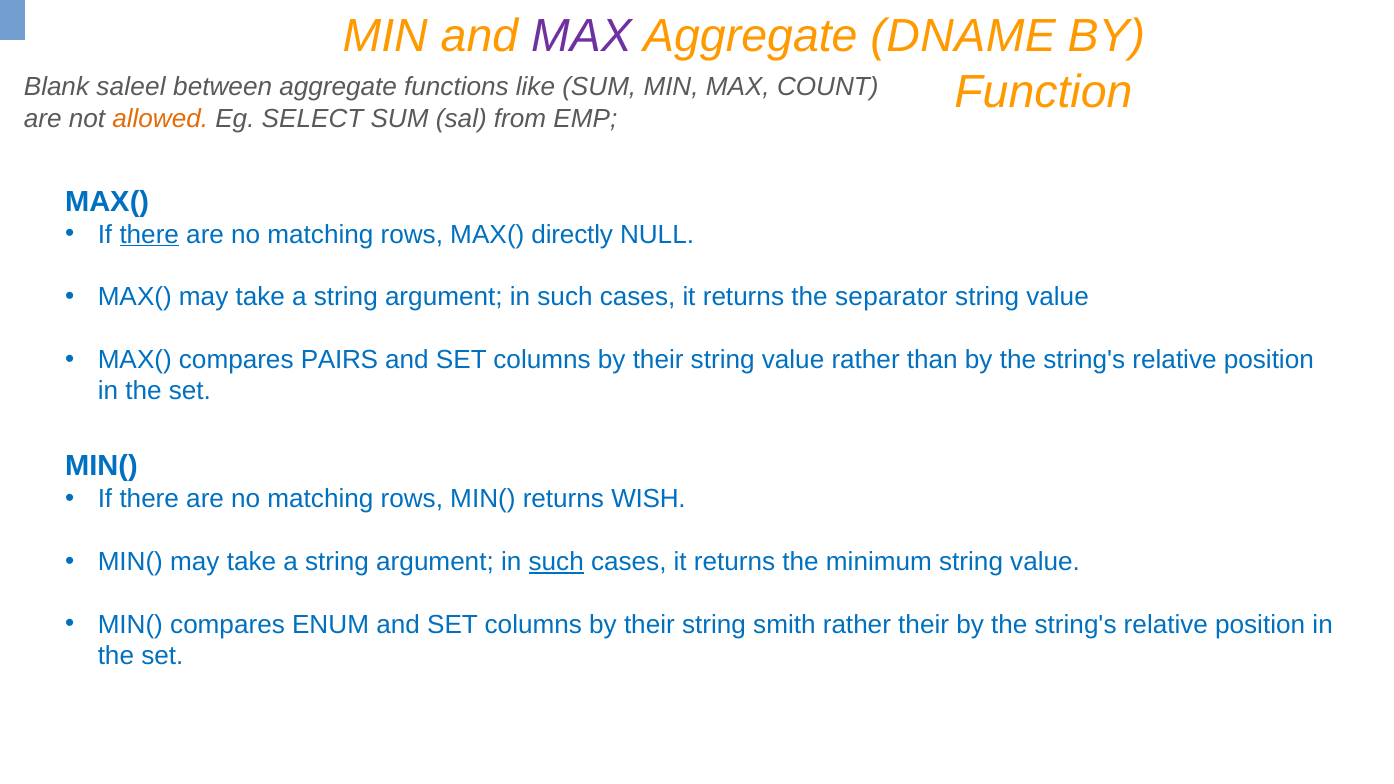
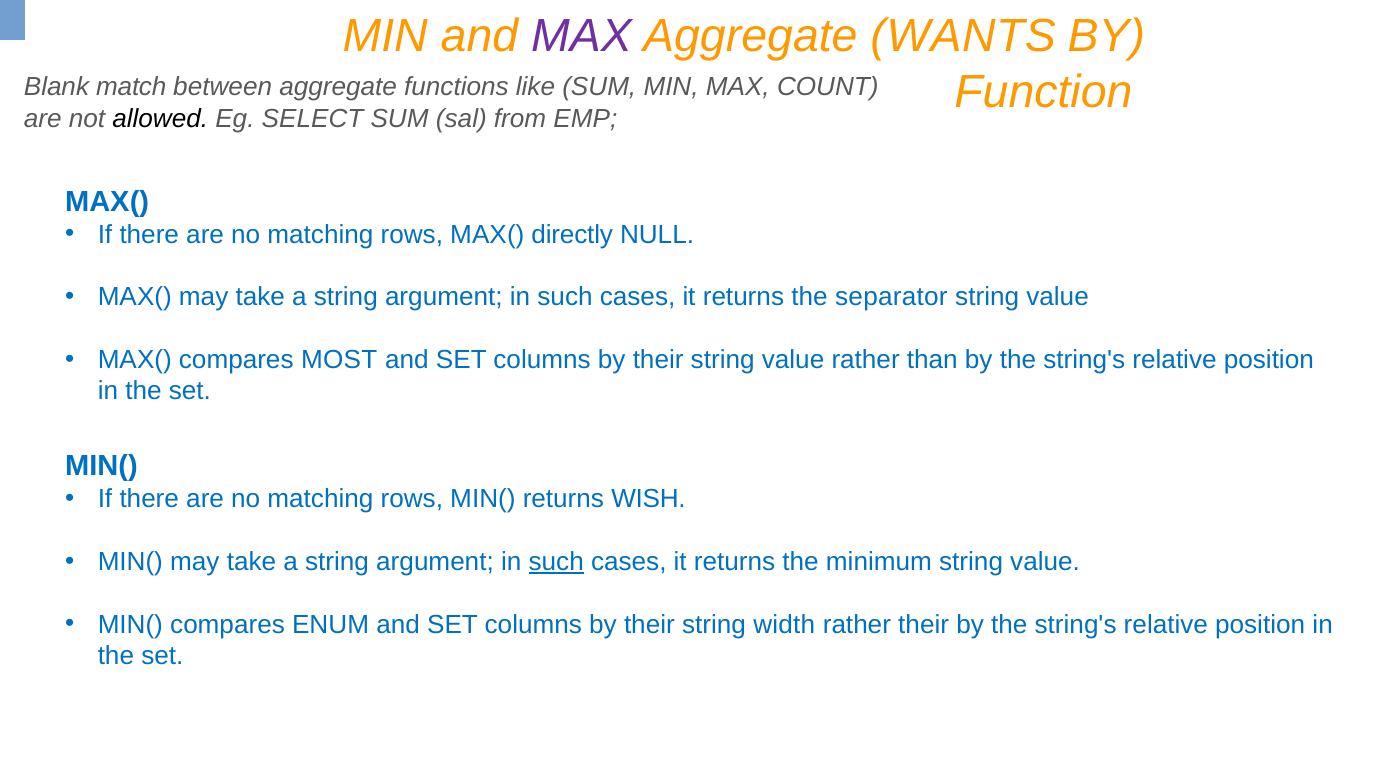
DNAME: DNAME -> WANTS
saleel: saleel -> match
allowed colour: orange -> black
there at (149, 234) underline: present -> none
PAIRS: PAIRS -> MOST
smith: smith -> width
